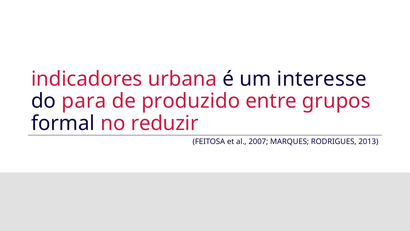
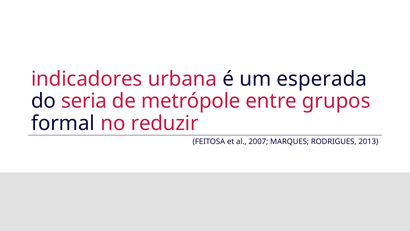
interesse: interesse -> esperada
para: para -> seria
produzido: produzido -> metrópole
